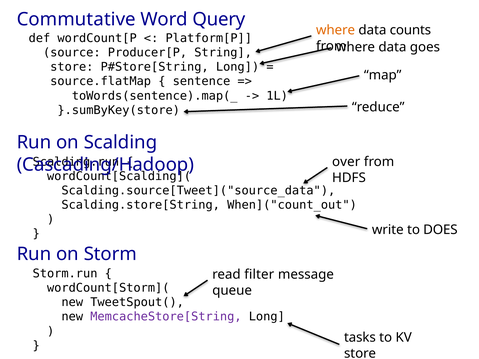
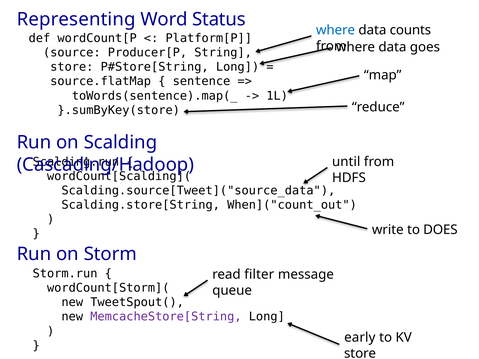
Commutative: Commutative -> Representing
Query: Query -> Status
where colour: orange -> blue
over: over -> until
tasks: tasks -> early
